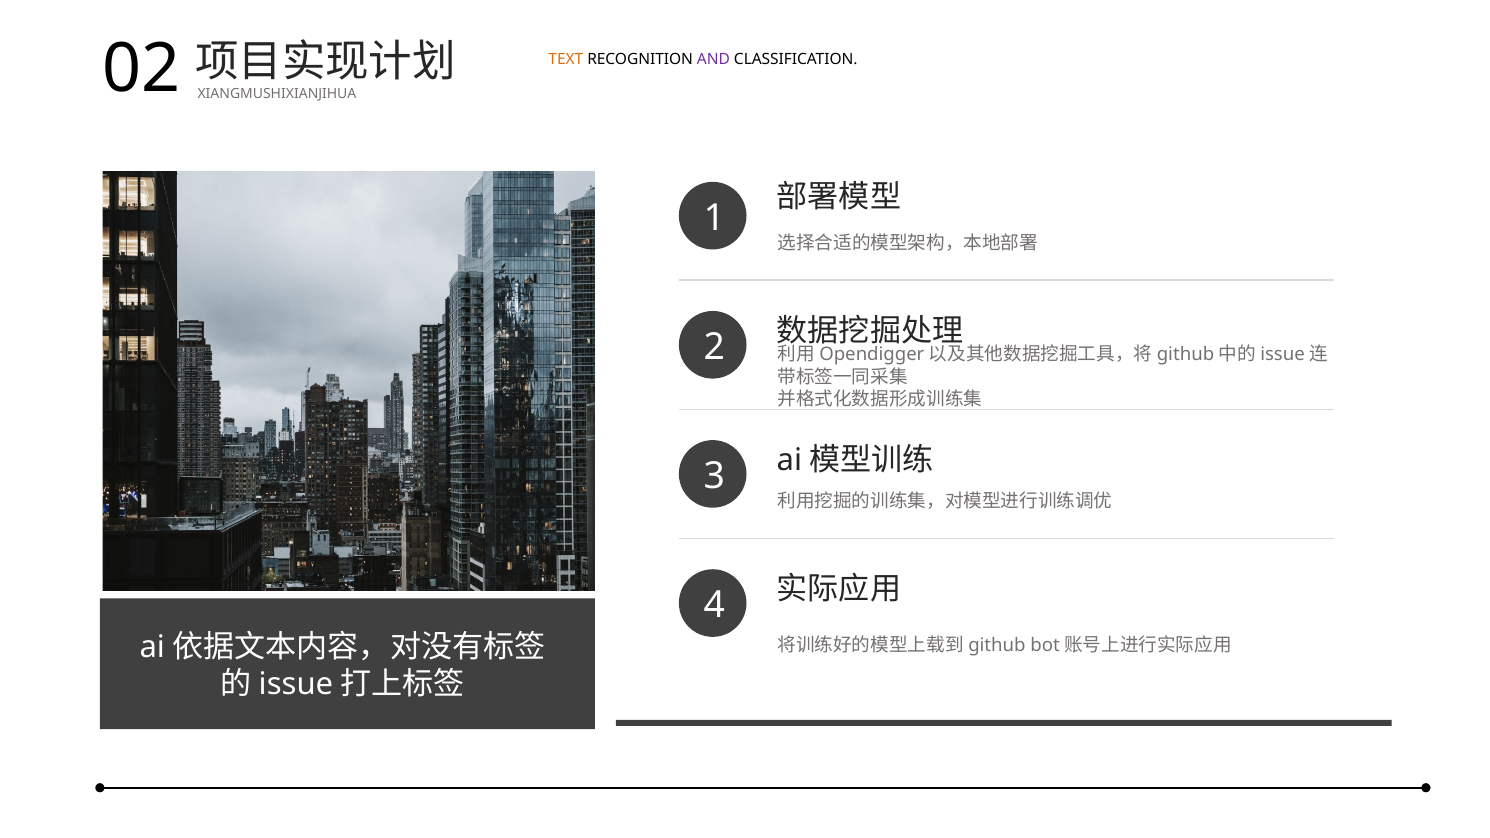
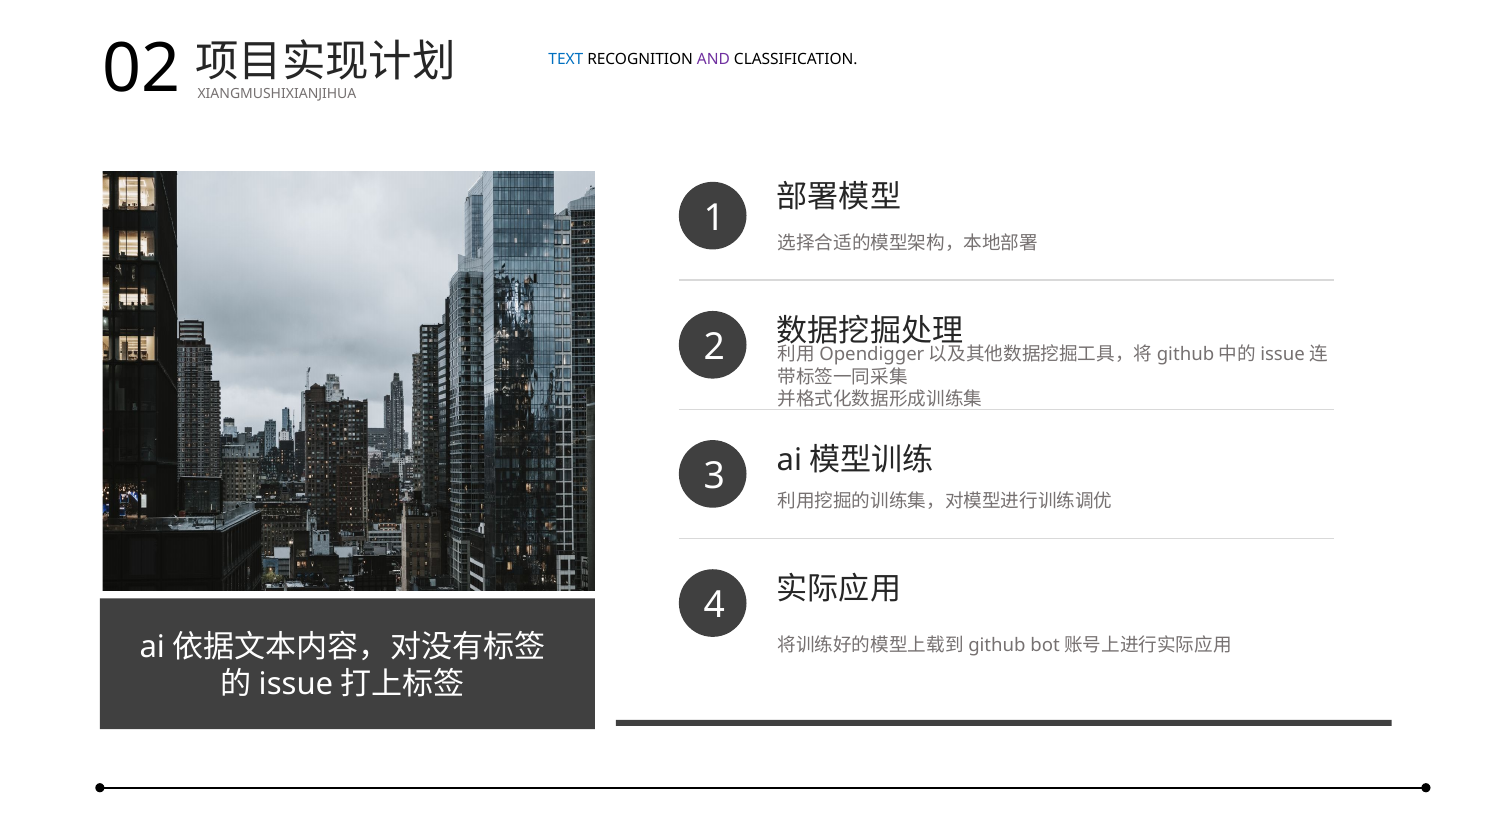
TEXT colour: orange -> blue
